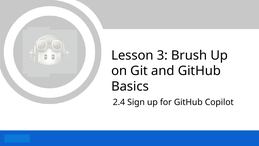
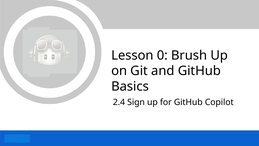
3: 3 -> 0
